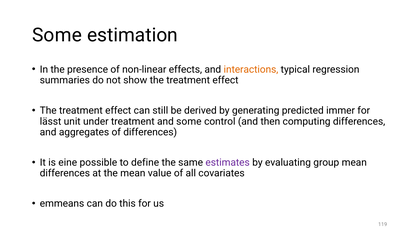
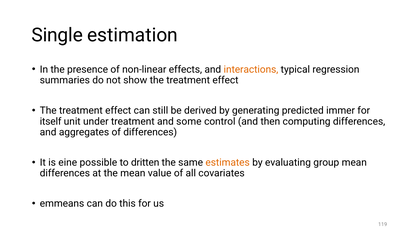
Some at (57, 35): Some -> Single
lässt: lässt -> itself
define: define -> dritten
estimates colour: purple -> orange
